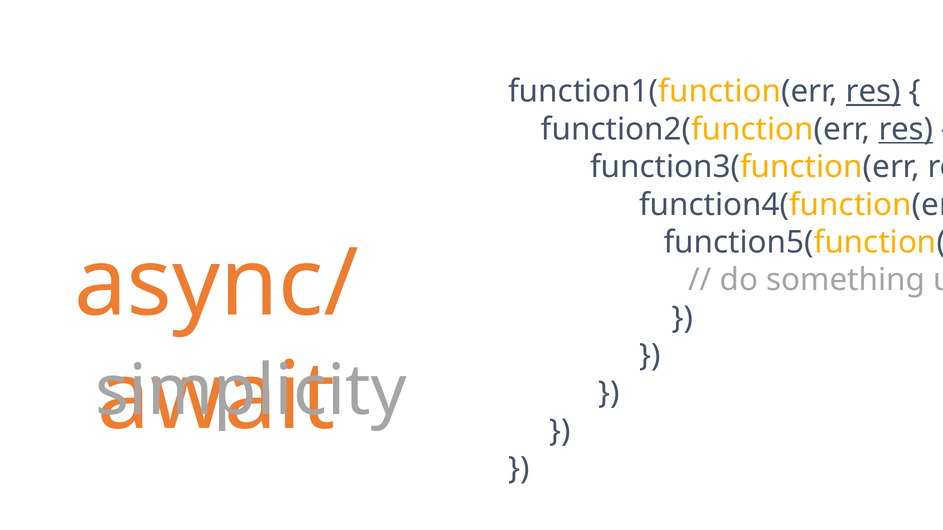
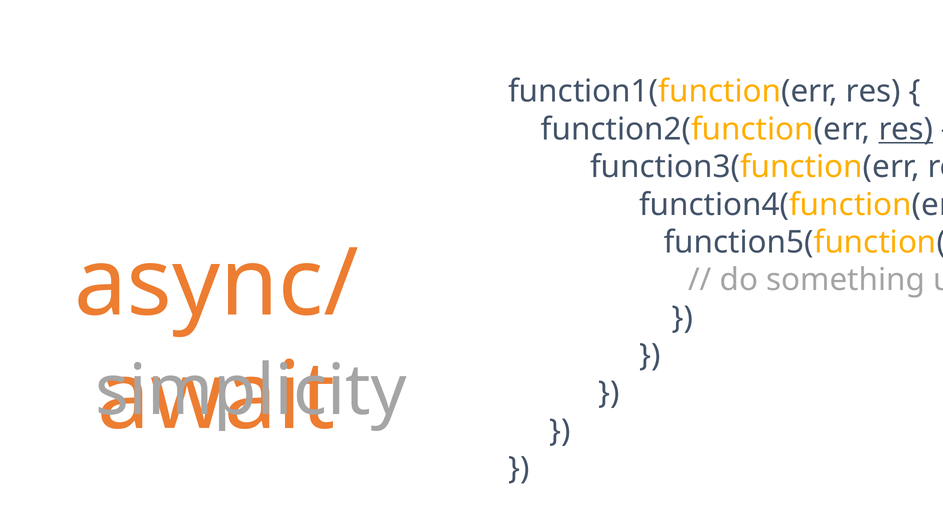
res at (873, 92) underline: present -> none
